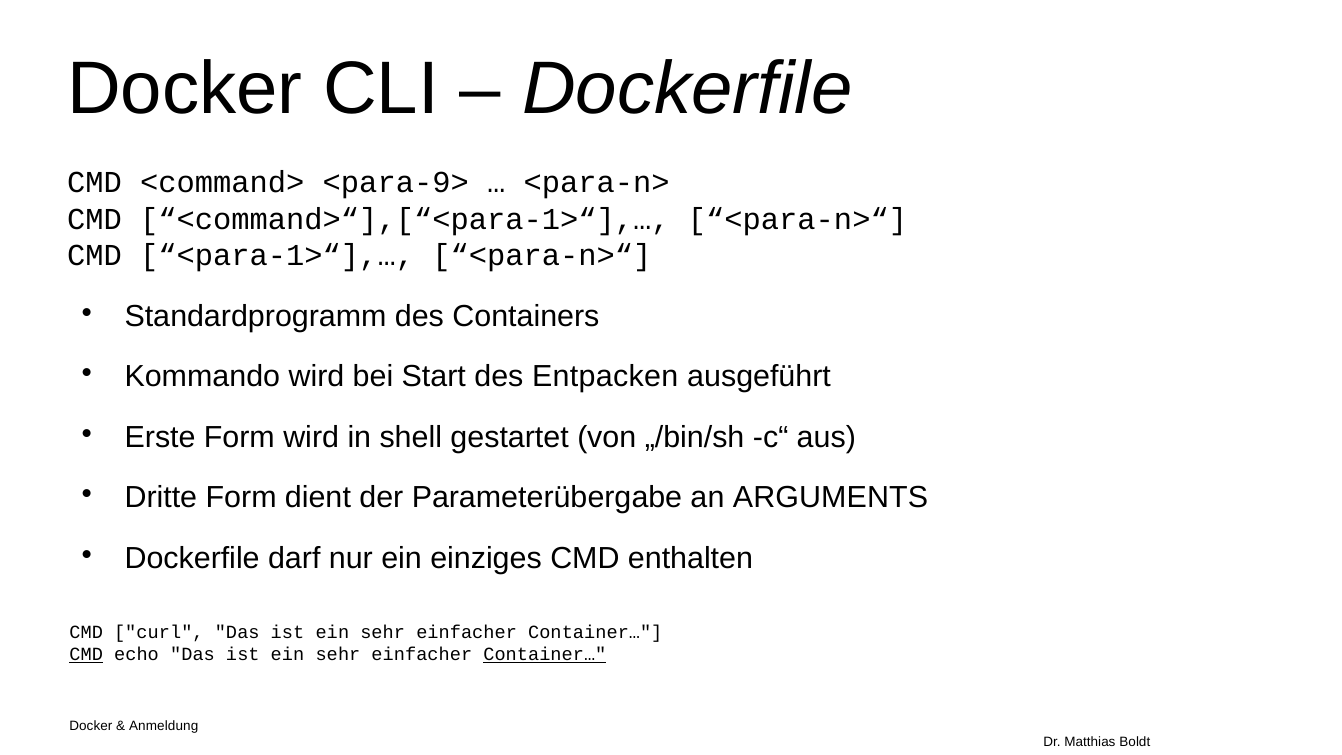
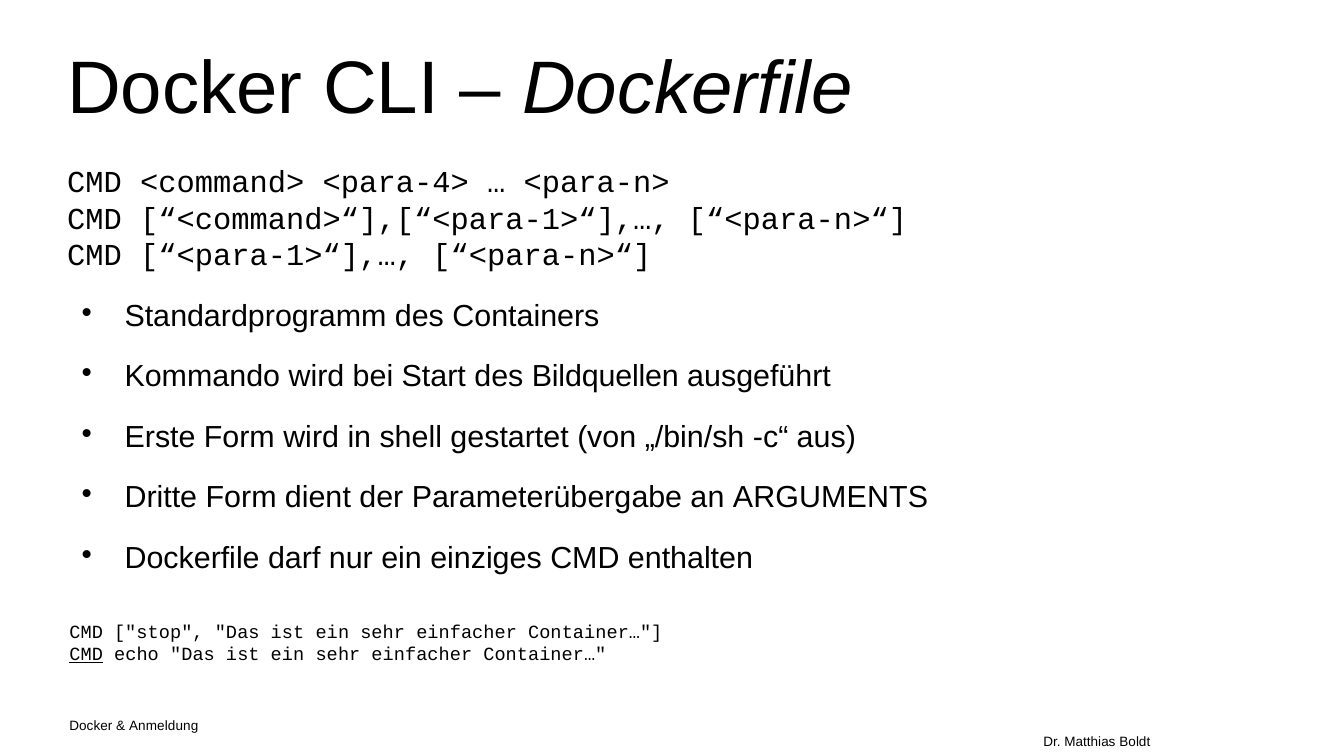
<para-9>: <para-9> -> <para-4>
Entpacken: Entpacken -> Bildquellen
curl: curl -> stop
Container… at (545, 654) underline: present -> none
